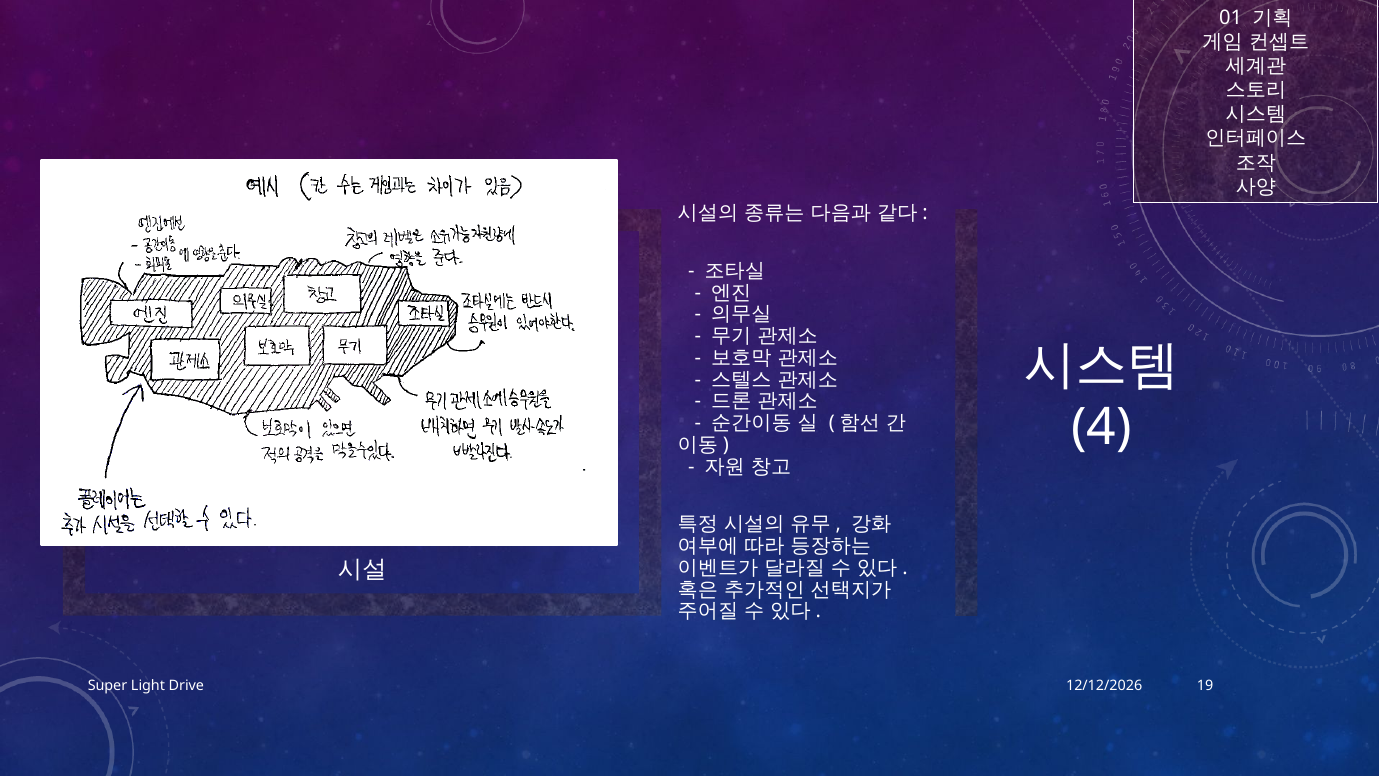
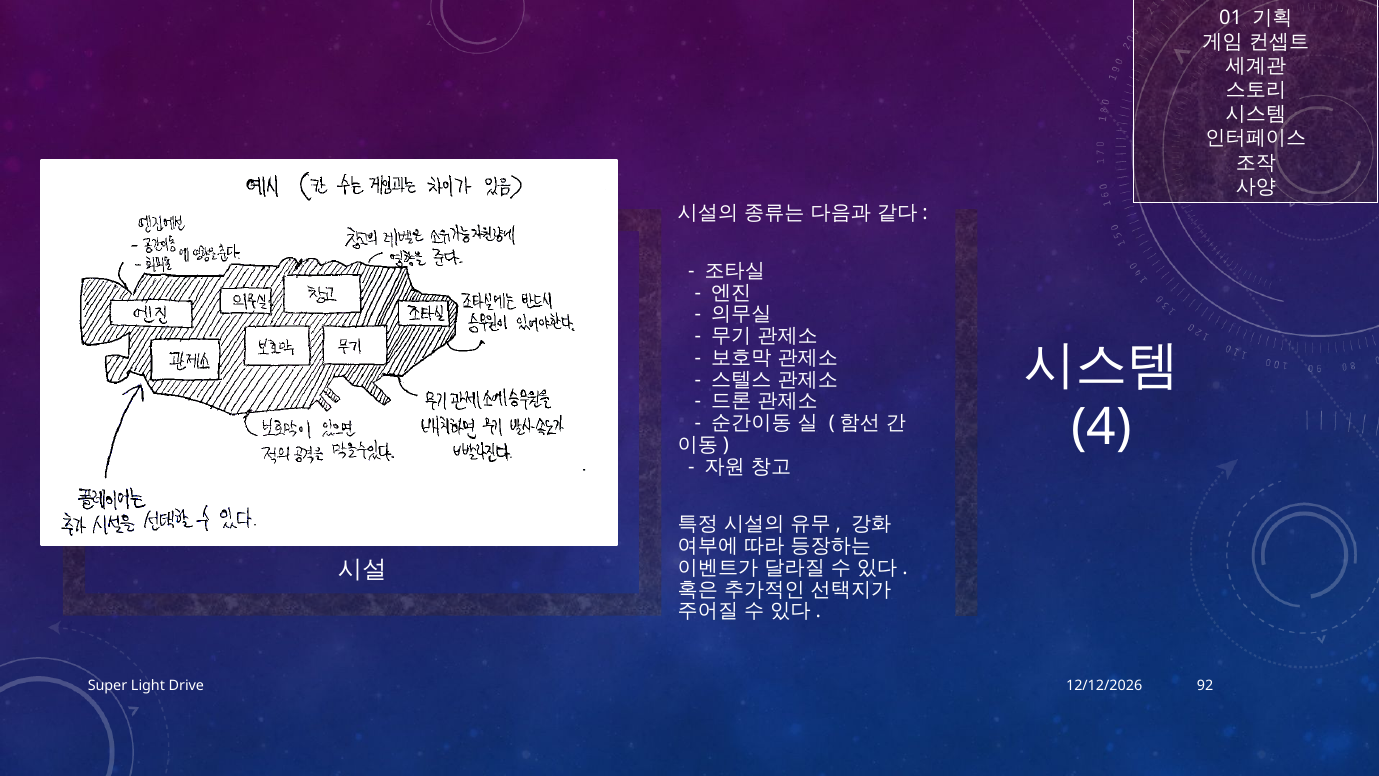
19: 19 -> 92
